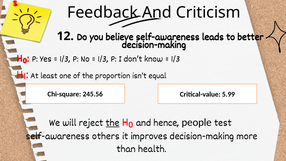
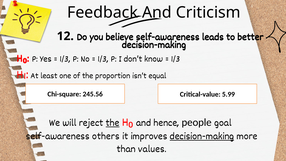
test: test -> goal
decision-making at (202, 136) underline: none -> present
health: health -> values
